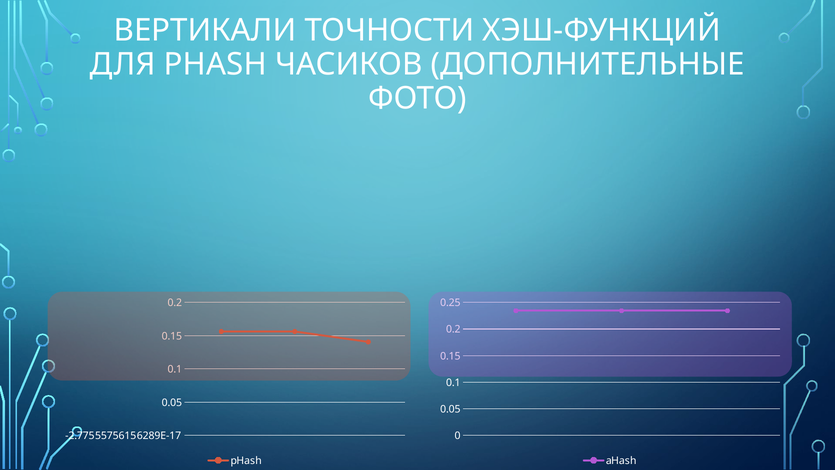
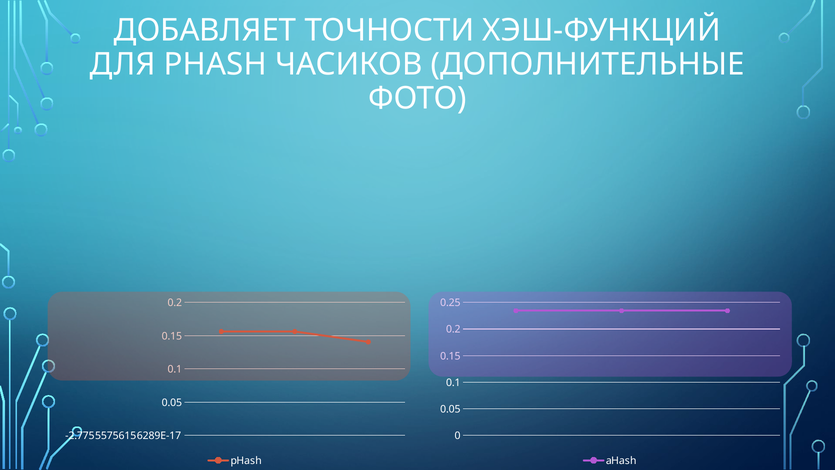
ВЕРТИКАЛИ: ВЕРТИКАЛИ -> ДОБАВЛЯЕТ
